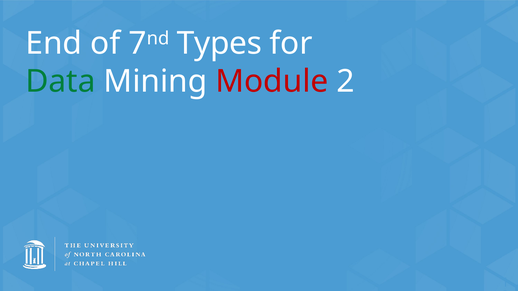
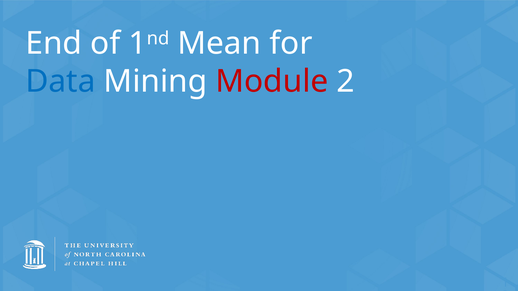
of 7: 7 -> 1
Types: Types -> Mean
Data colour: green -> blue
